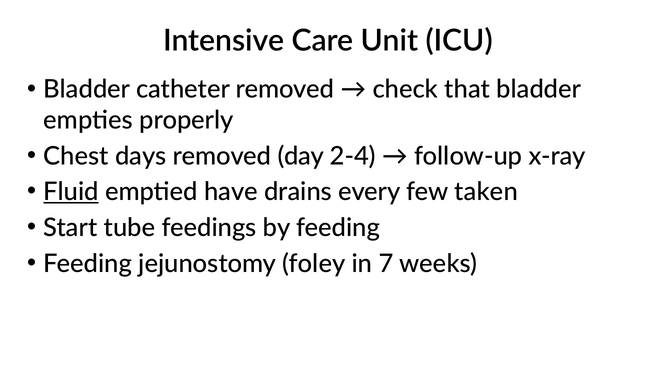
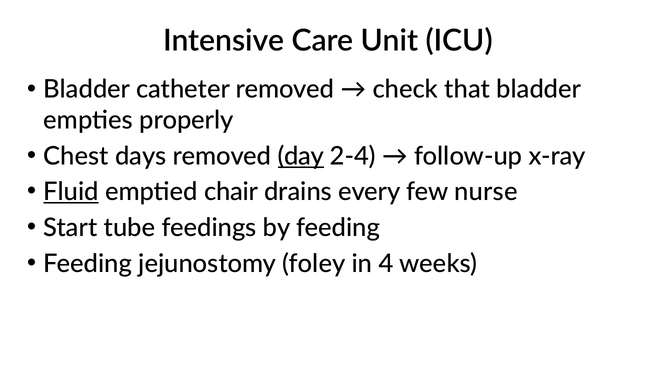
day underline: none -> present
have: have -> chair
taken: taken -> nurse
7: 7 -> 4
